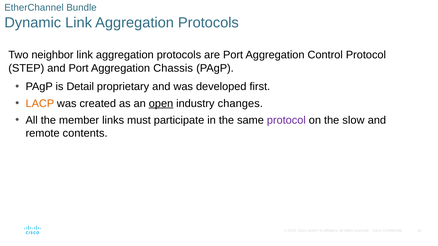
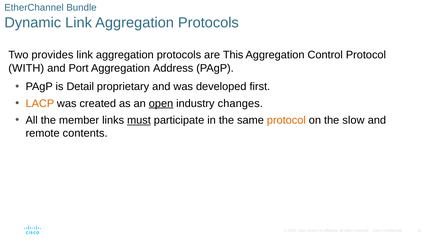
neighbor: neighbor -> provides
are Port: Port -> This
STEP: STEP -> WITH
Chassis: Chassis -> Address
must underline: none -> present
protocol at (286, 120) colour: purple -> orange
